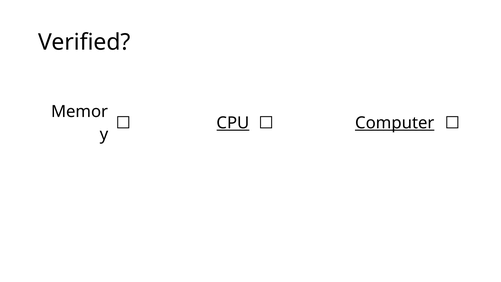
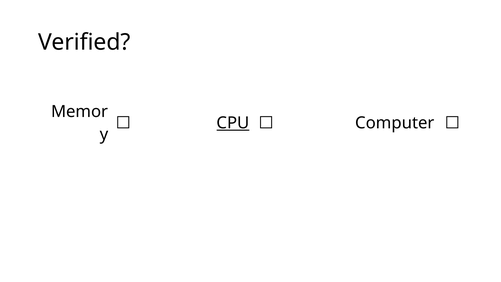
Computer underline: present -> none
